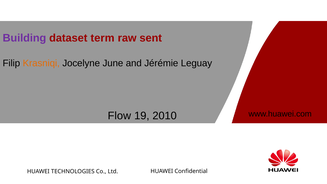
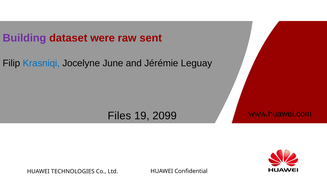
term: term -> were
Krasniqi colour: orange -> blue
Flow: Flow -> Files
2010: 2010 -> 2099
